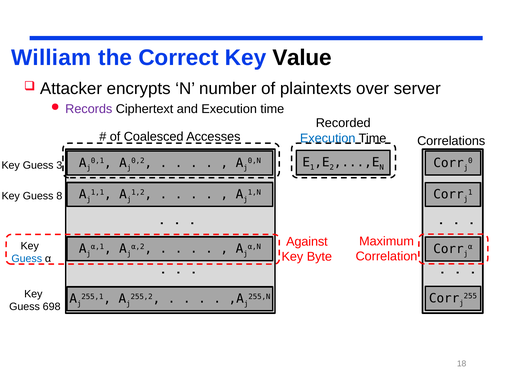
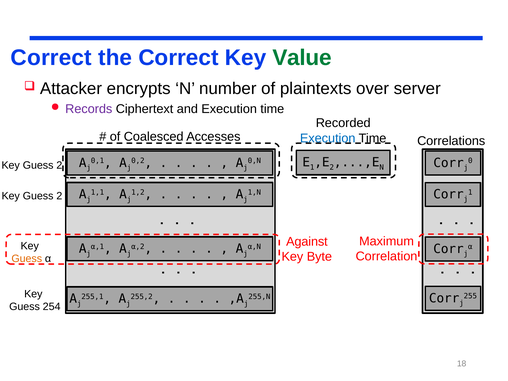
William at (51, 58): William -> Correct
Value colour: black -> green
3 at (59, 165): 3 -> 2
8 at (59, 196): 8 -> 2
Guess at (27, 259) colour: blue -> orange
698: 698 -> 254
